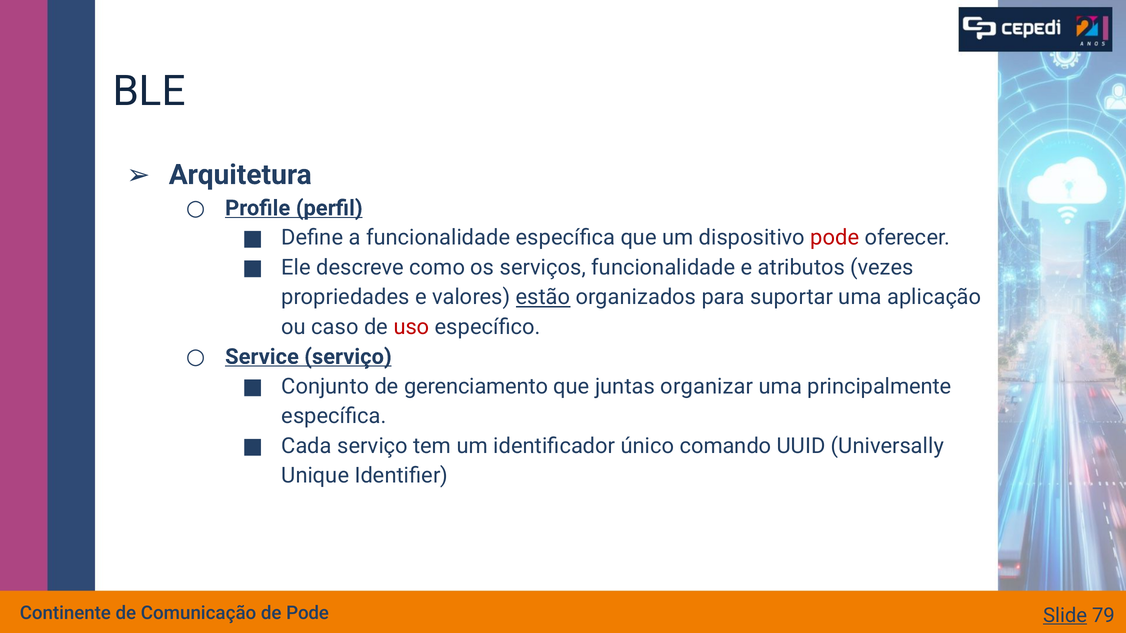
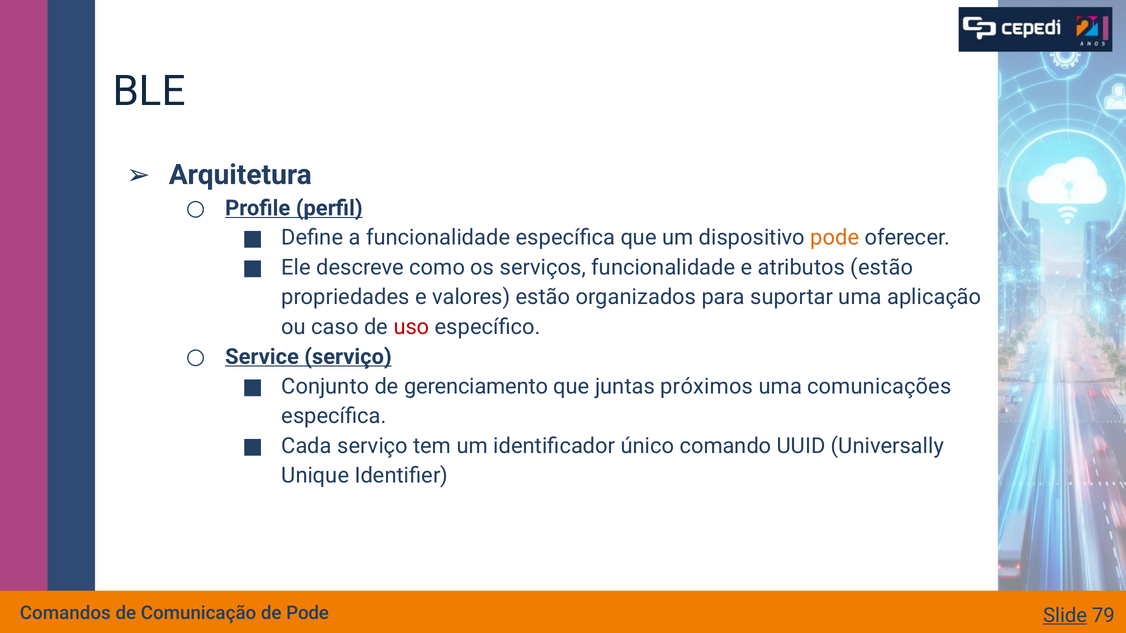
pode at (835, 238) colour: red -> orange
atributos vezes: vezes -> estão
estão at (543, 297) underline: present -> none
organizar: organizar -> próximos
principalmente: principalmente -> comunicações
Continente: Continente -> Comandos
